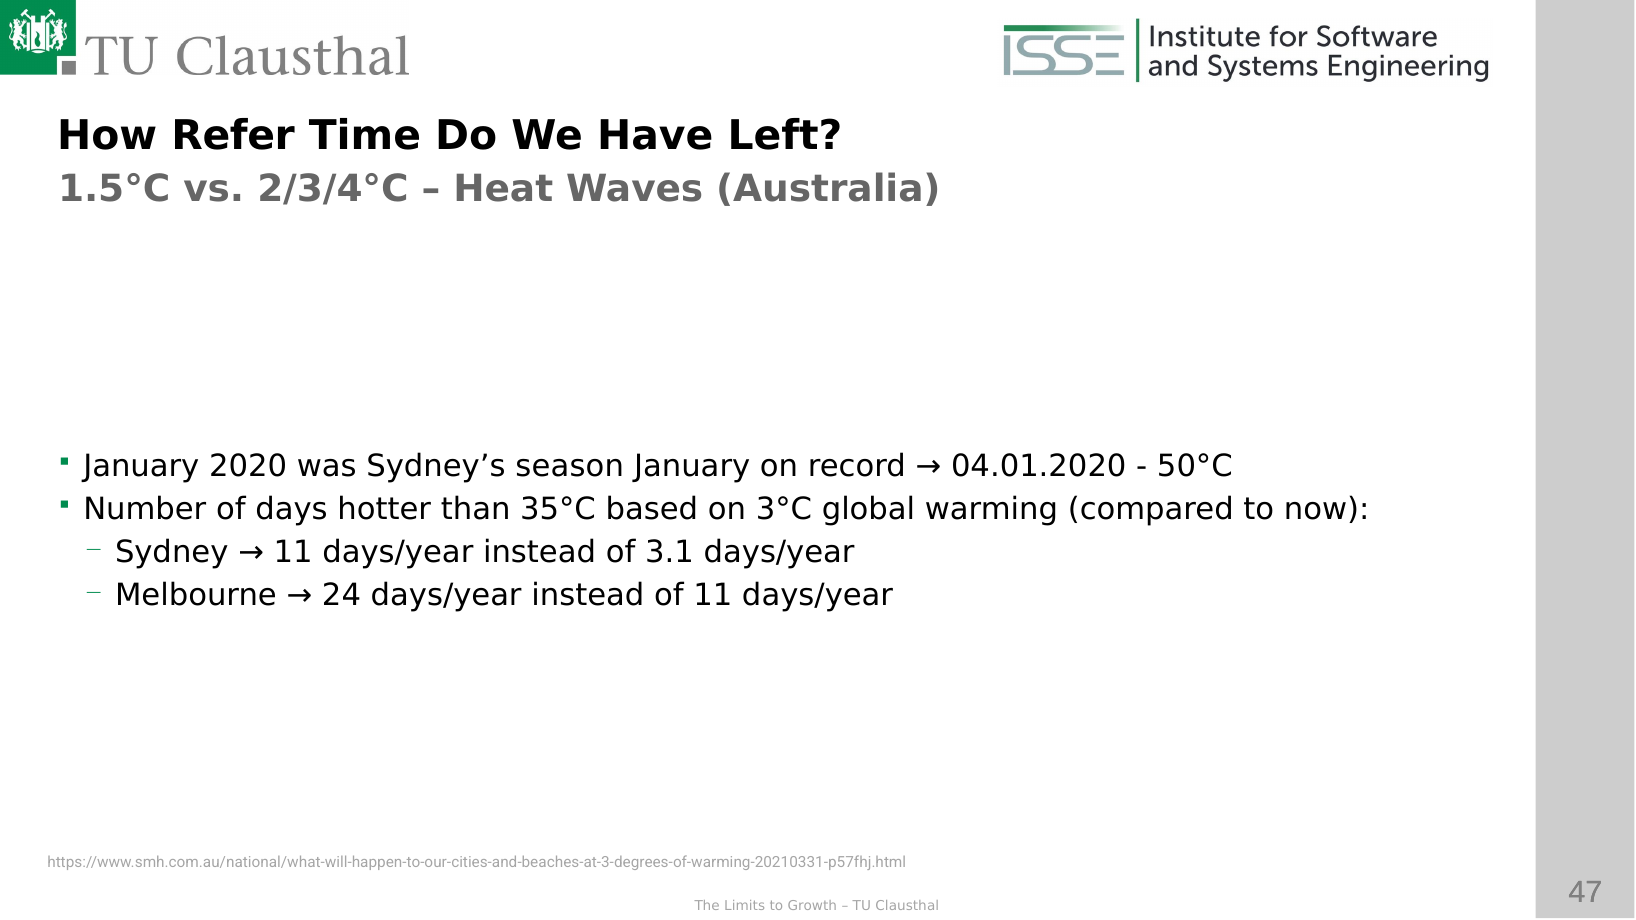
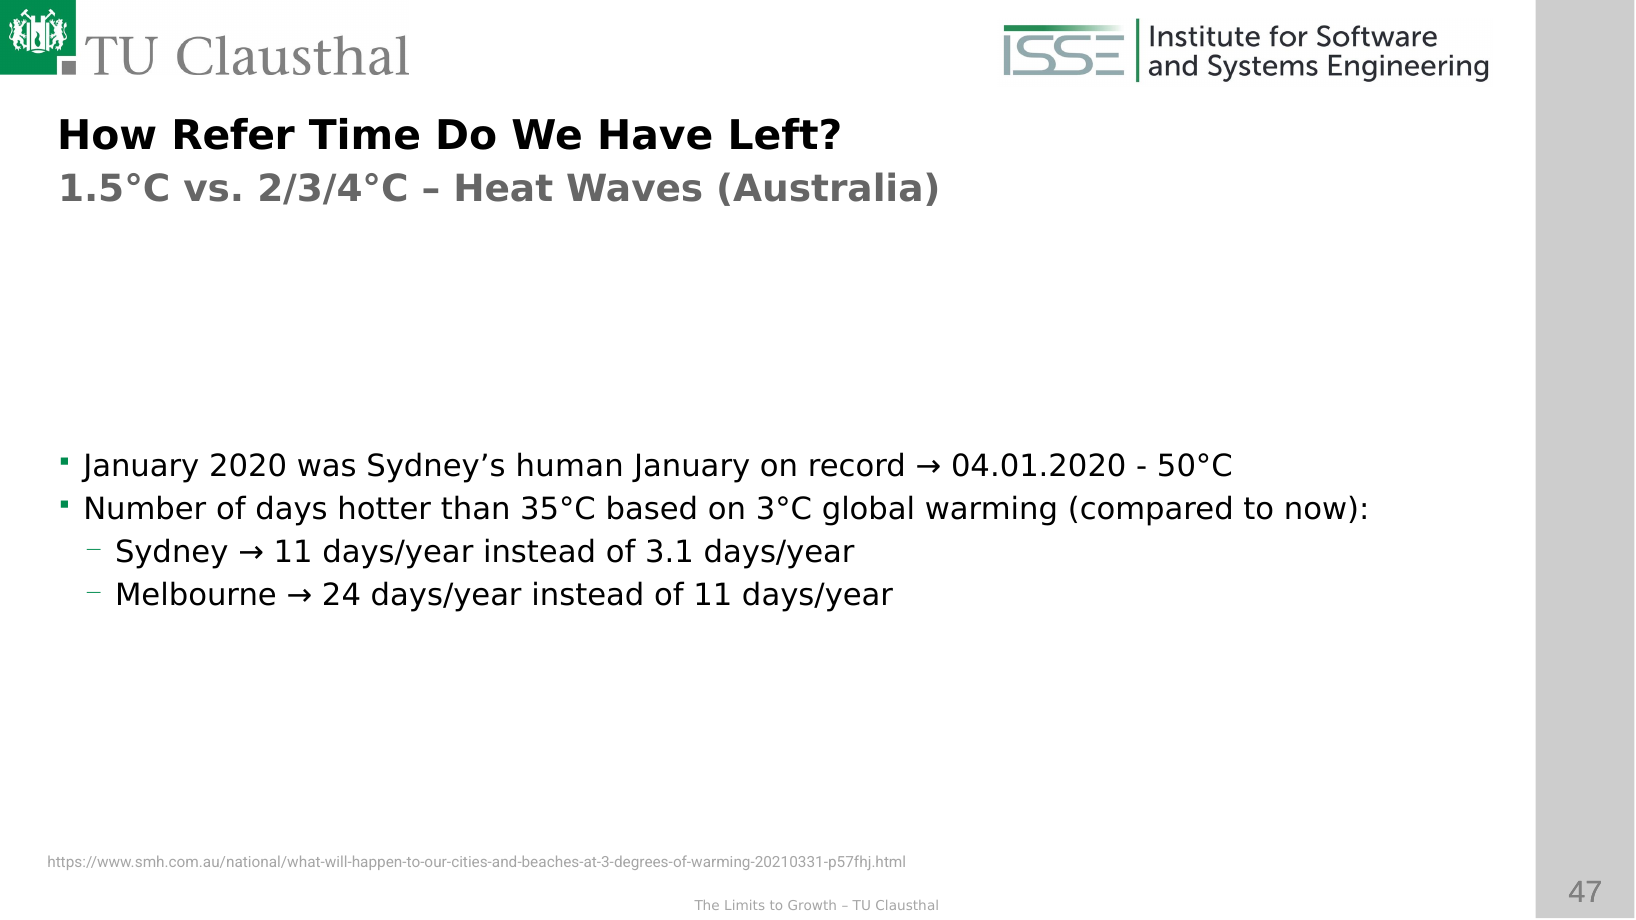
season: season -> human
